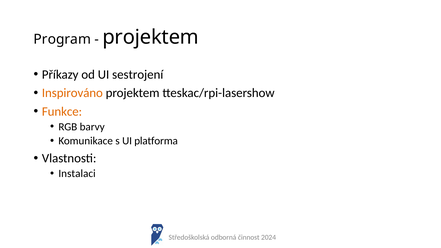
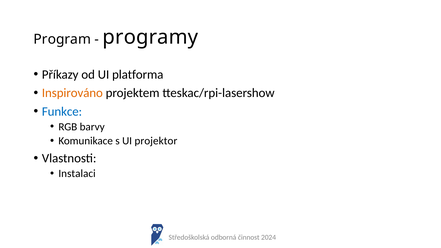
projektem at (151, 37): projektem -> programy
sestrojení: sestrojení -> platforma
Funkce colour: orange -> blue
platforma: platforma -> projektor
